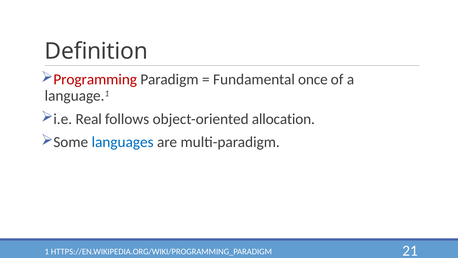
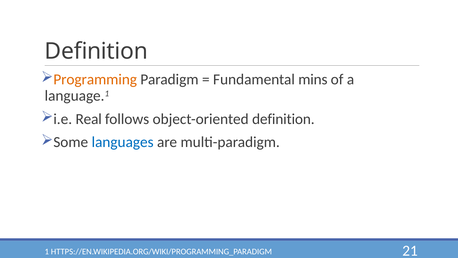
Programming colour: red -> orange
once: once -> mins
object-oriented allocation: allocation -> definition
